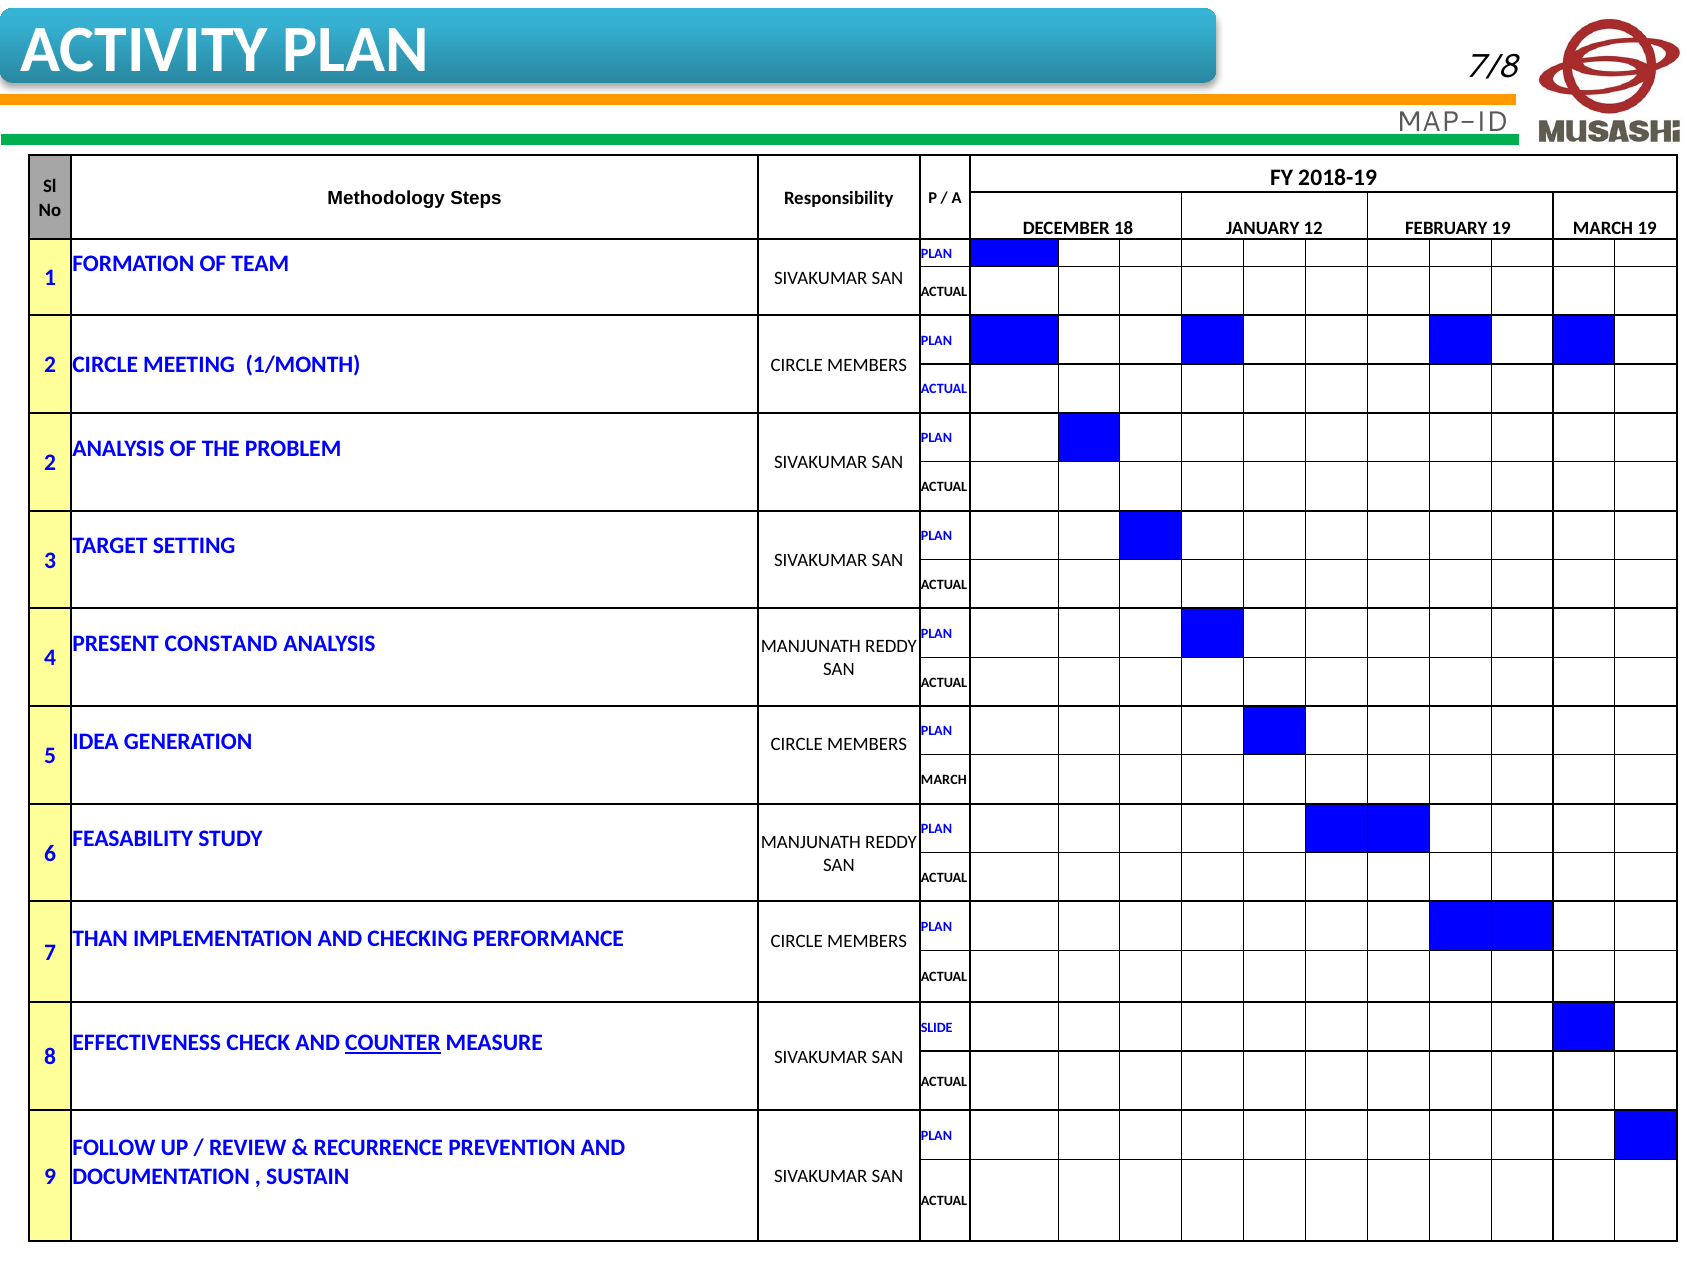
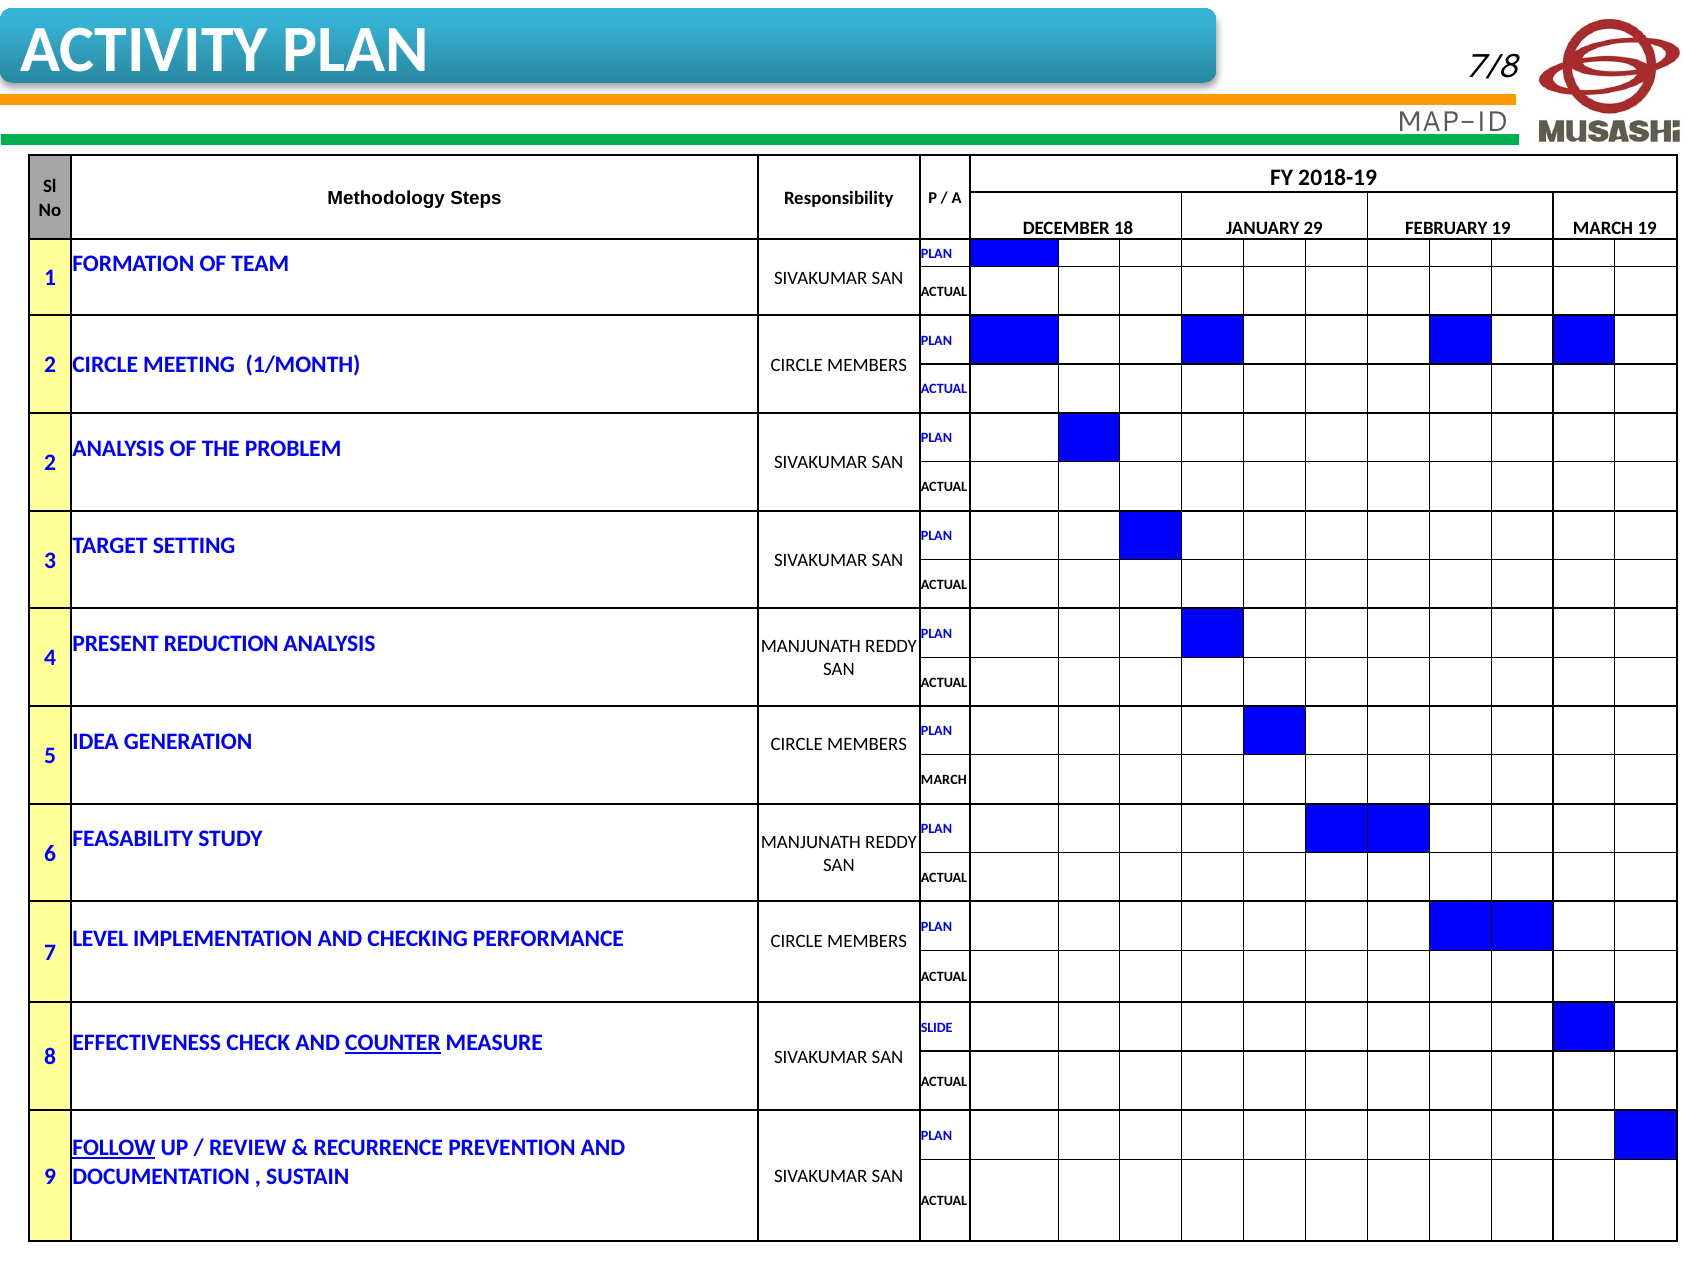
12: 12 -> 29
CONSTAND: CONSTAND -> REDUCTION
THAN: THAN -> LEVEL
FOLLOW underline: none -> present
